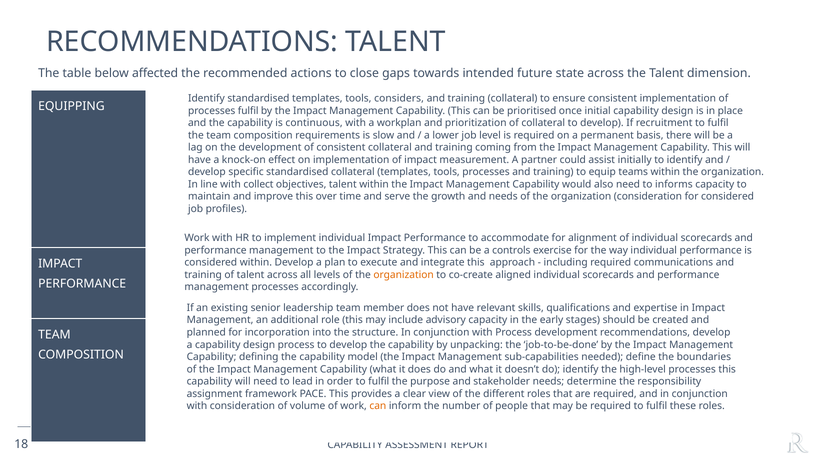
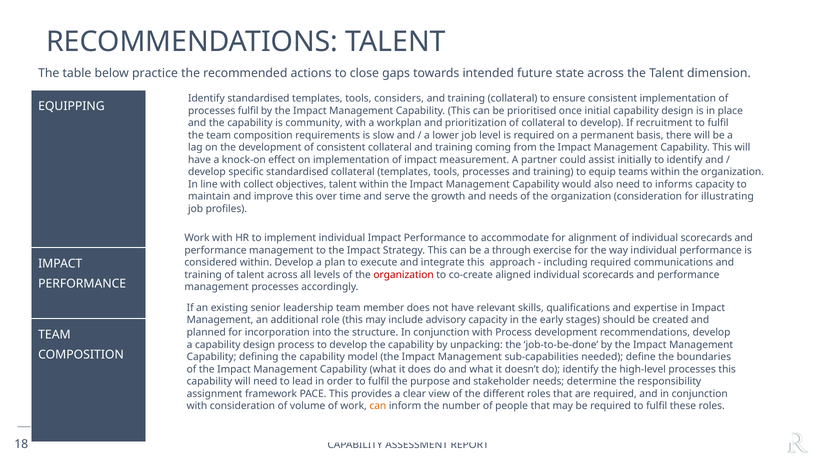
affected: affected -> practice
continuous: continuous -> community
for considered: considered -> illustrating
controls: controls -> through
organization at (404, 275) colour: orange -> red
